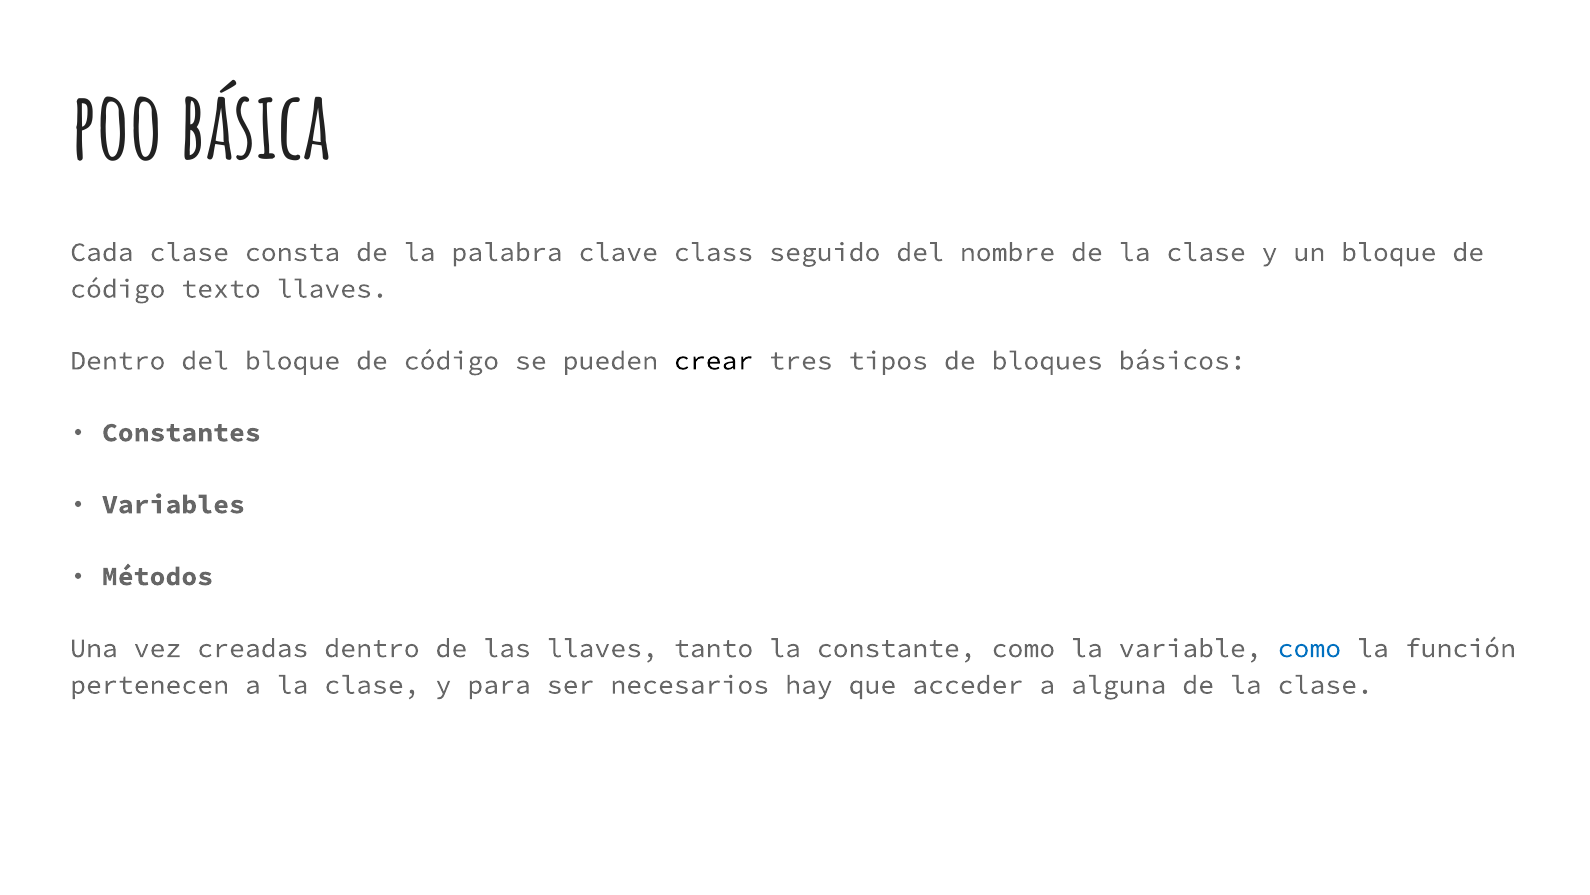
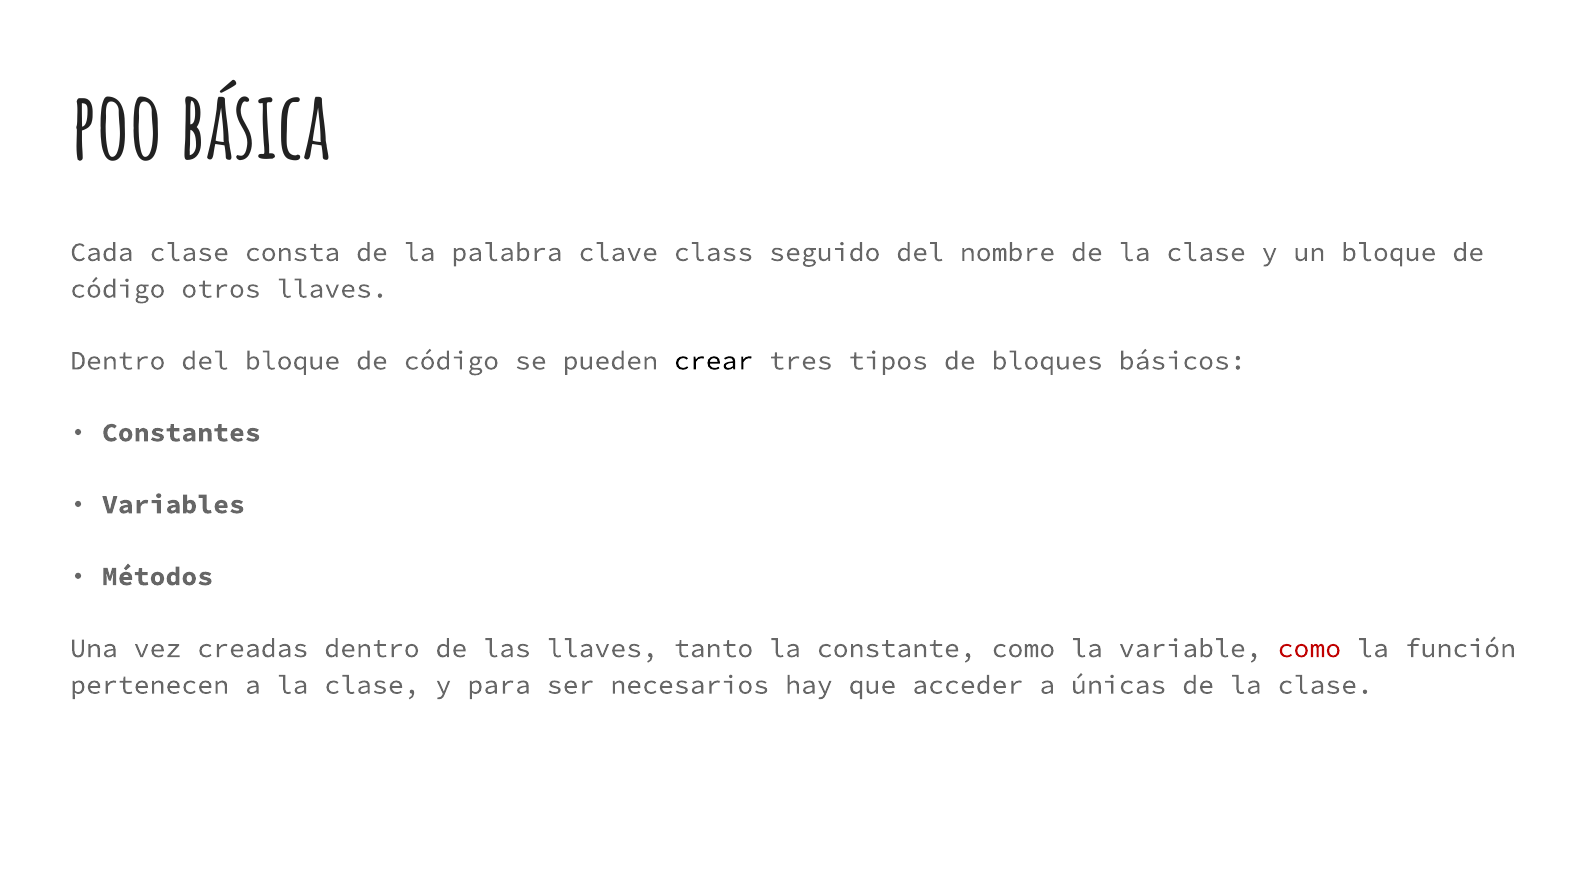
texto: texto -> otros
como at (1309, 648) colour: blue -> red
alguna: alguna -> únicas
